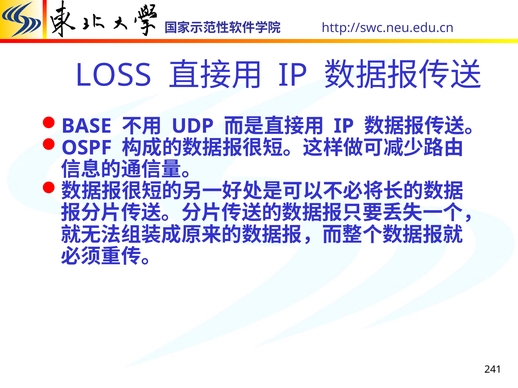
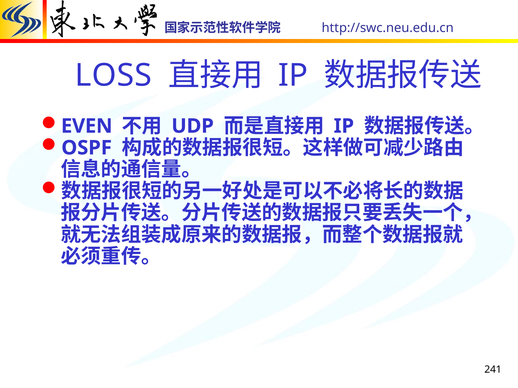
BASE: BASE -> EVEN
